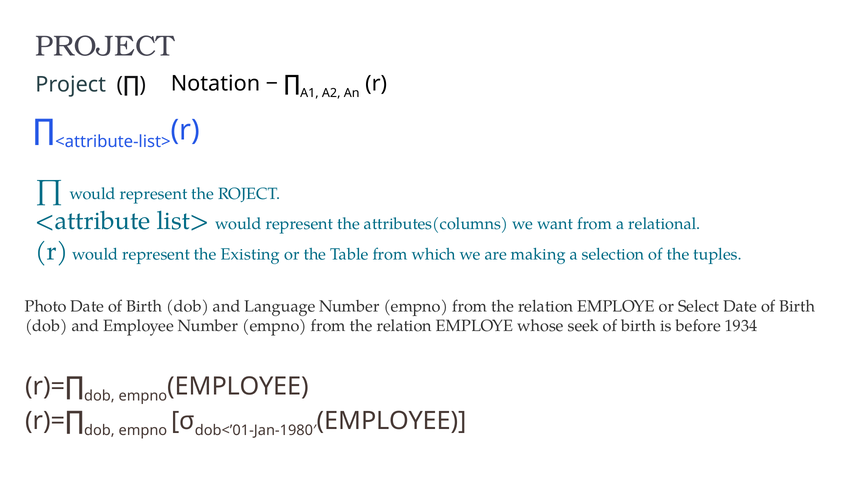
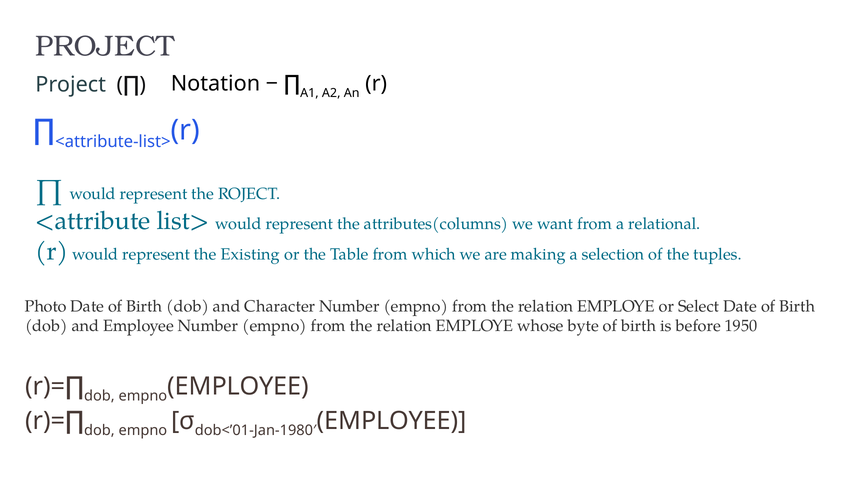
Language: Language -> Character
seek: seek -> byte
1934: 1934 -> 1950
